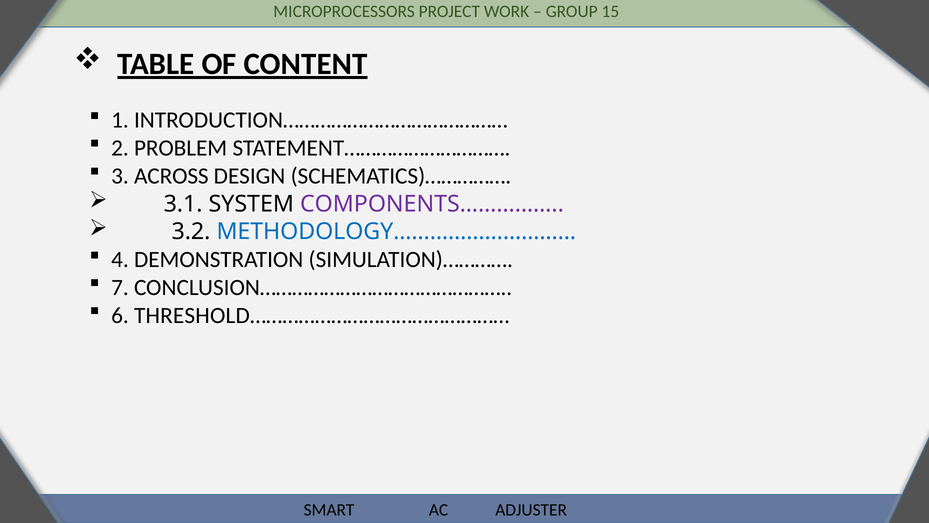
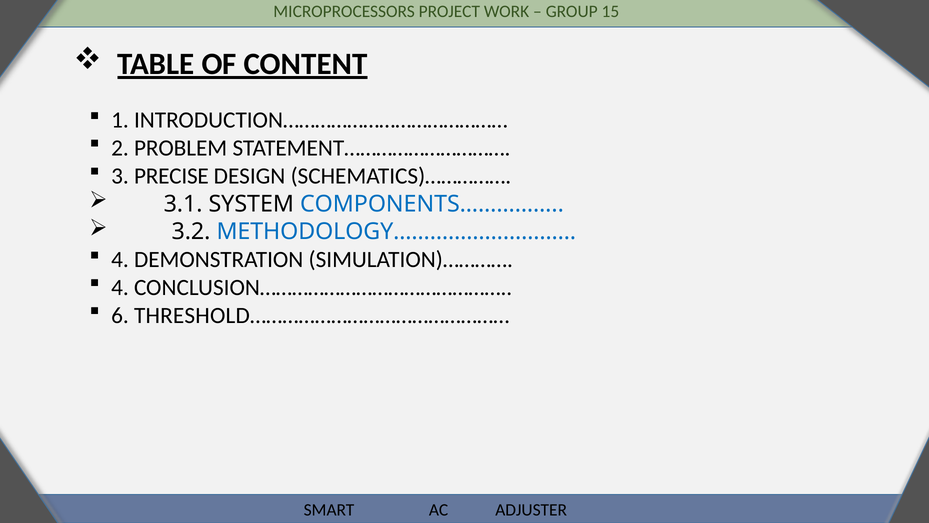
ACROSS: ACROSS -> PRECISE
COMPONENTS…………… colour: purple -> blue
7 at (120, 287): 7 -> 4
